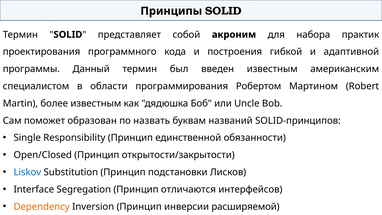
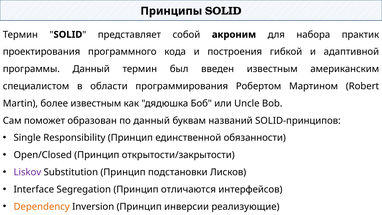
по назвать: назвать -> данный
Liskov colour: blue -> purple
расширяемой: расширяемой -> реализующие
